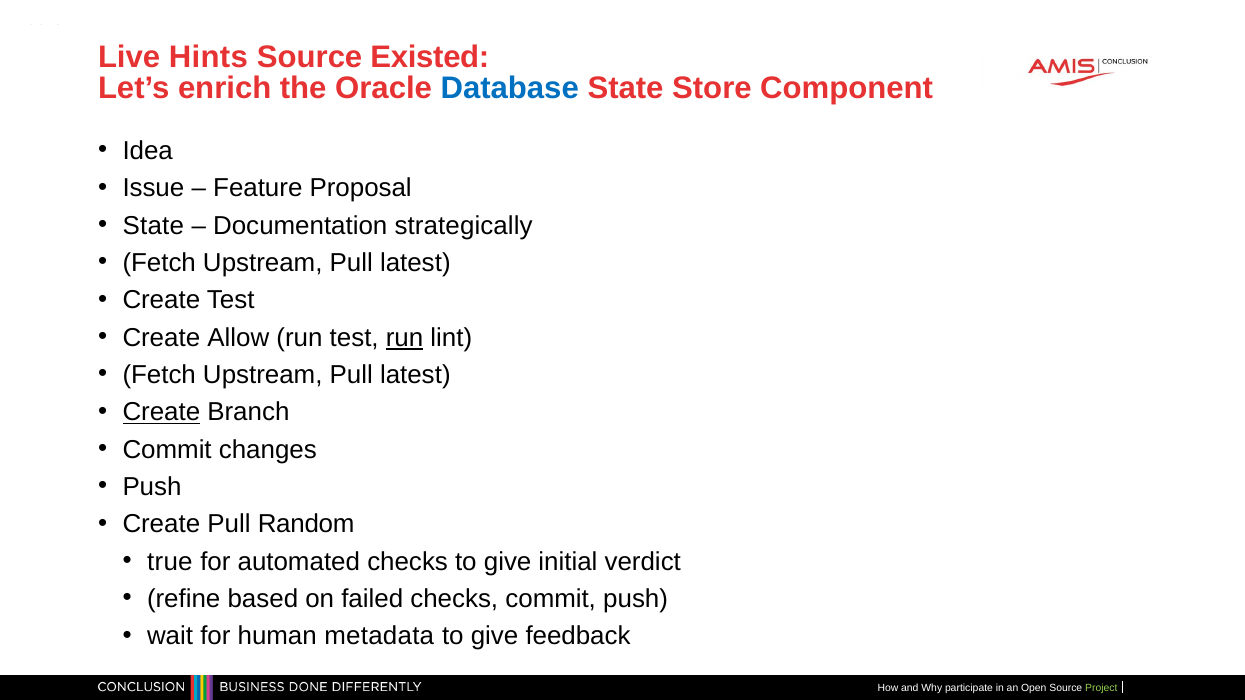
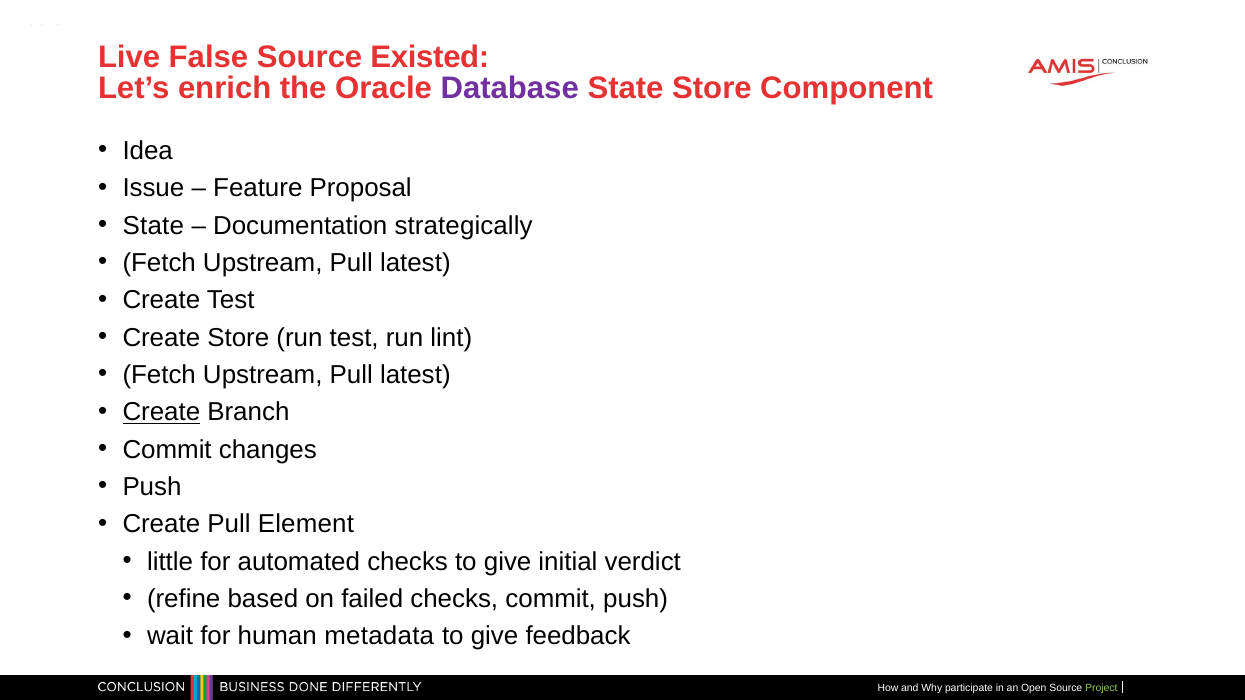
Hints: Hints -> False
Database colour: blue -> purple
Create Allow: Allow -> Store
run at (405, 338) underline: present -> none
Random: Random -> Element
true: true -> little
